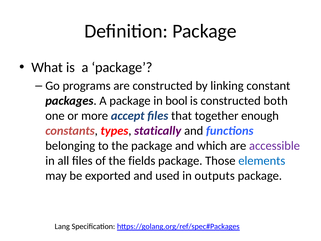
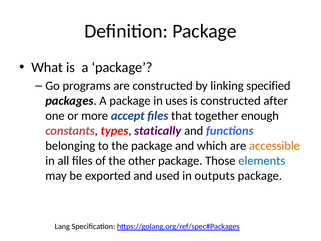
constant: constant -> specified
bool: bool -> uses
both: both -> after
accessible colour: purple -> orange
fields: fields -> other
